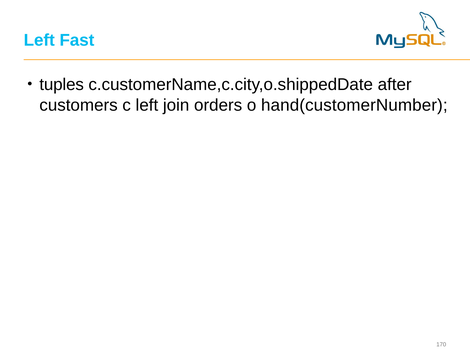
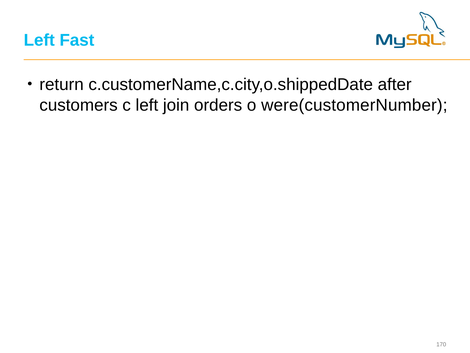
tuples: tuples -> return
hand(customerNumber: hand(customerNumber -> were(customerNumber
